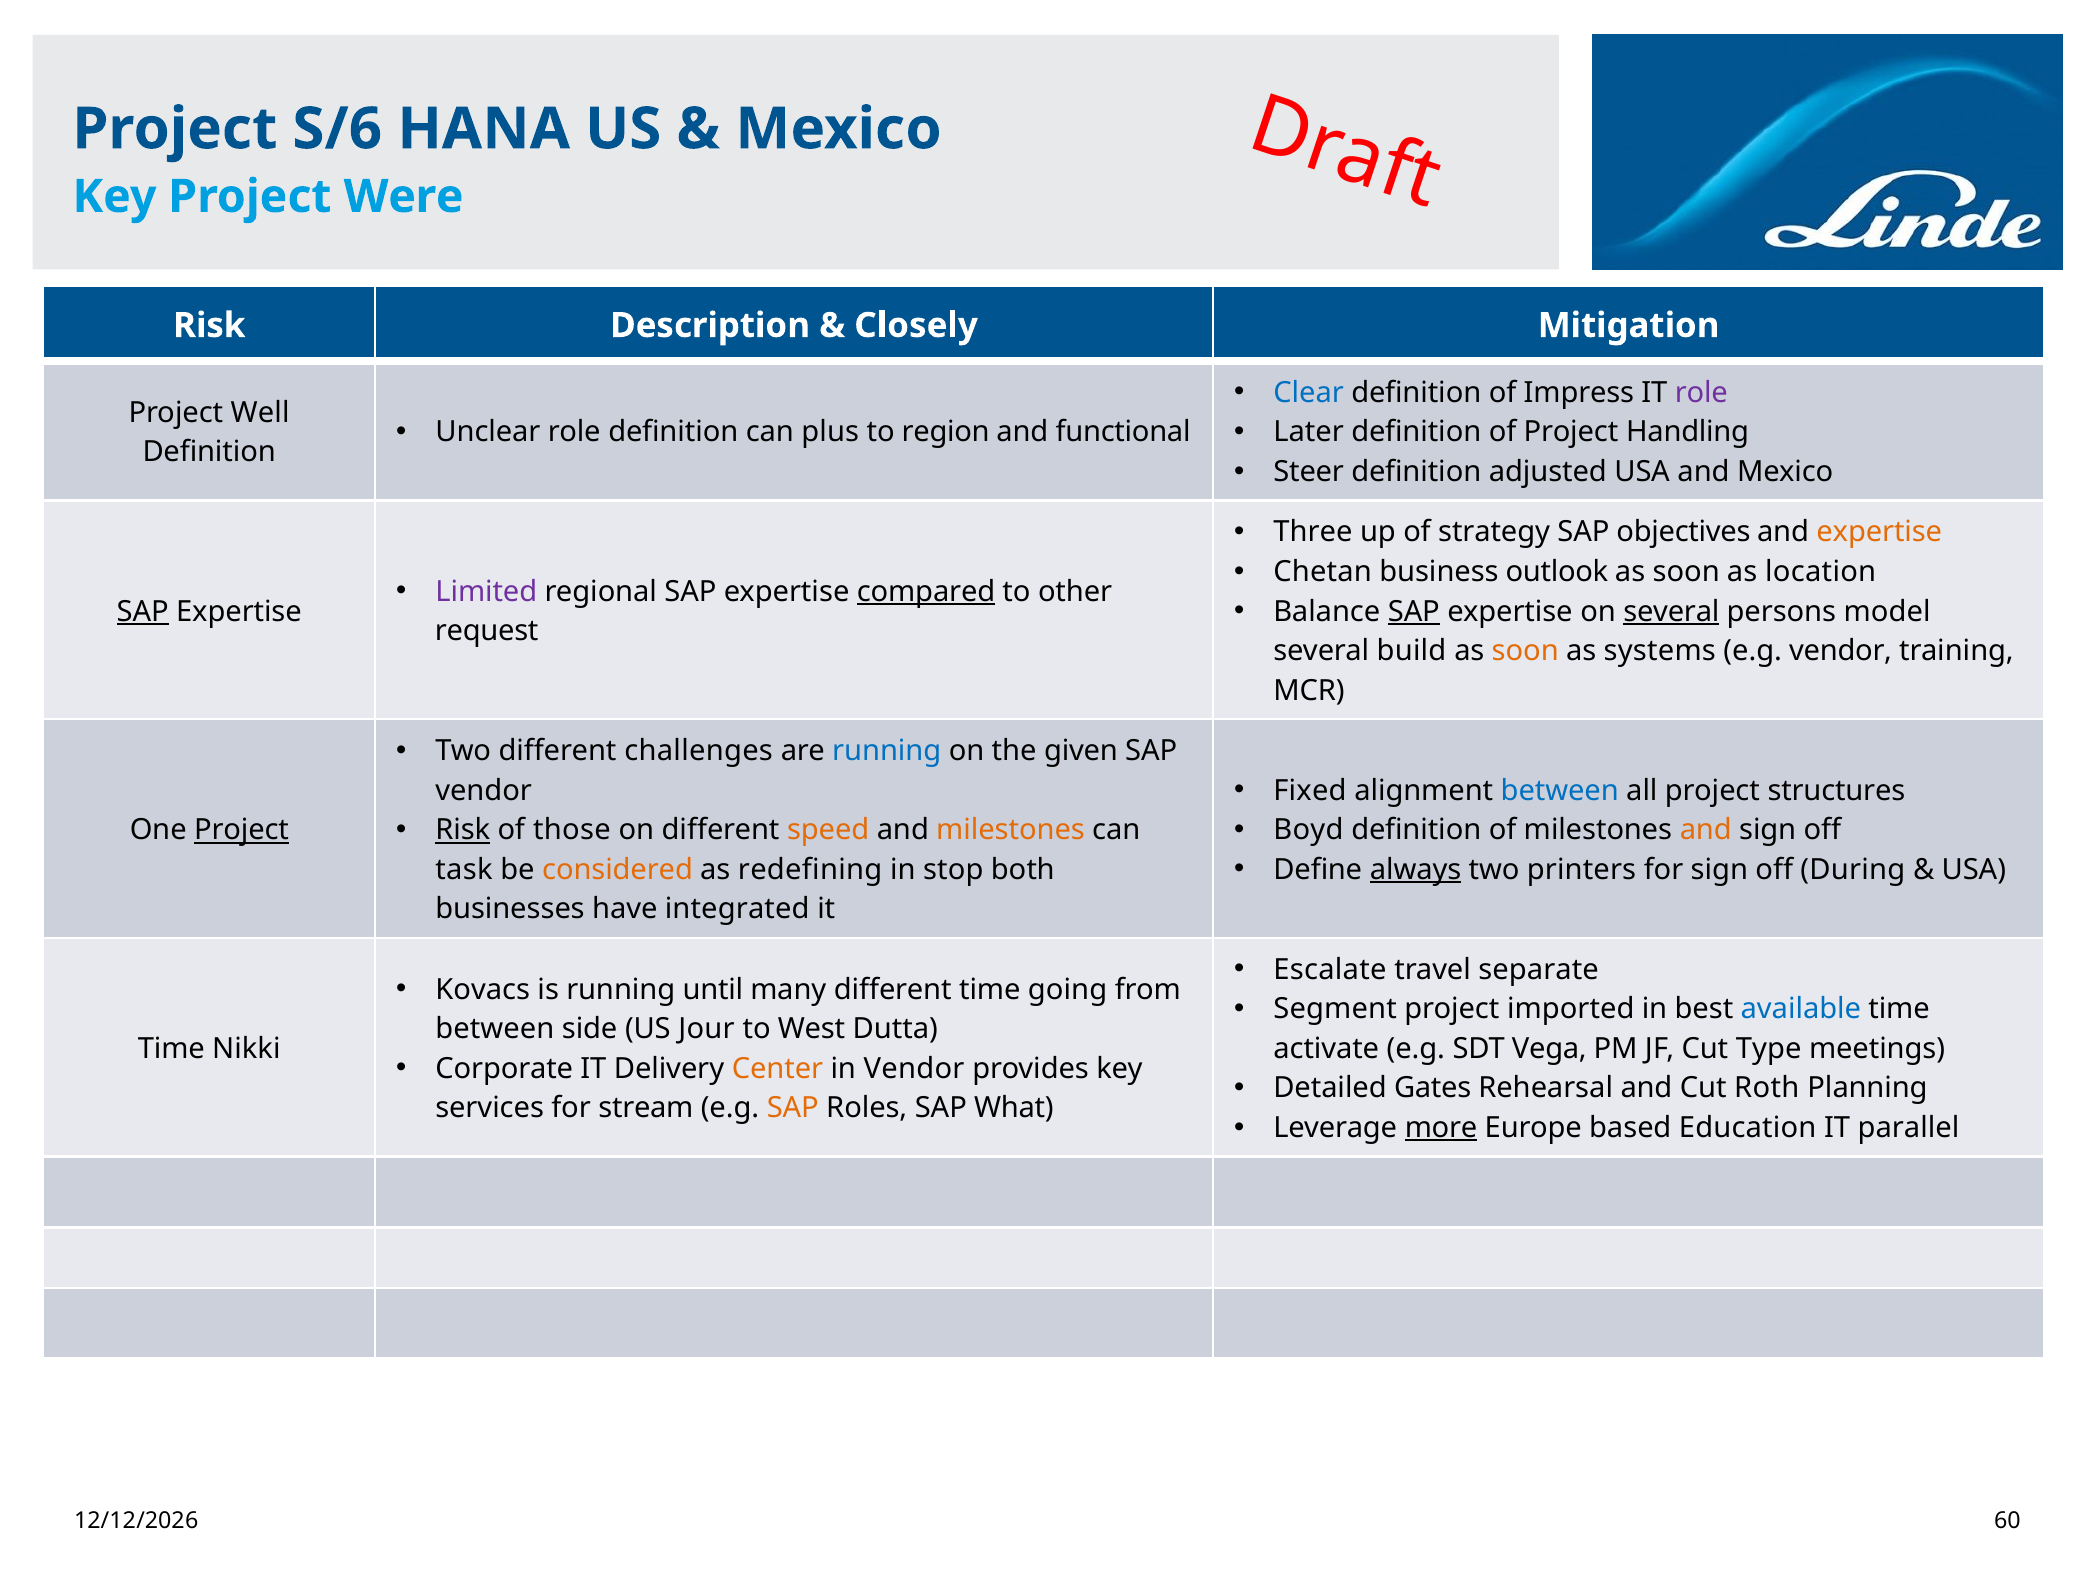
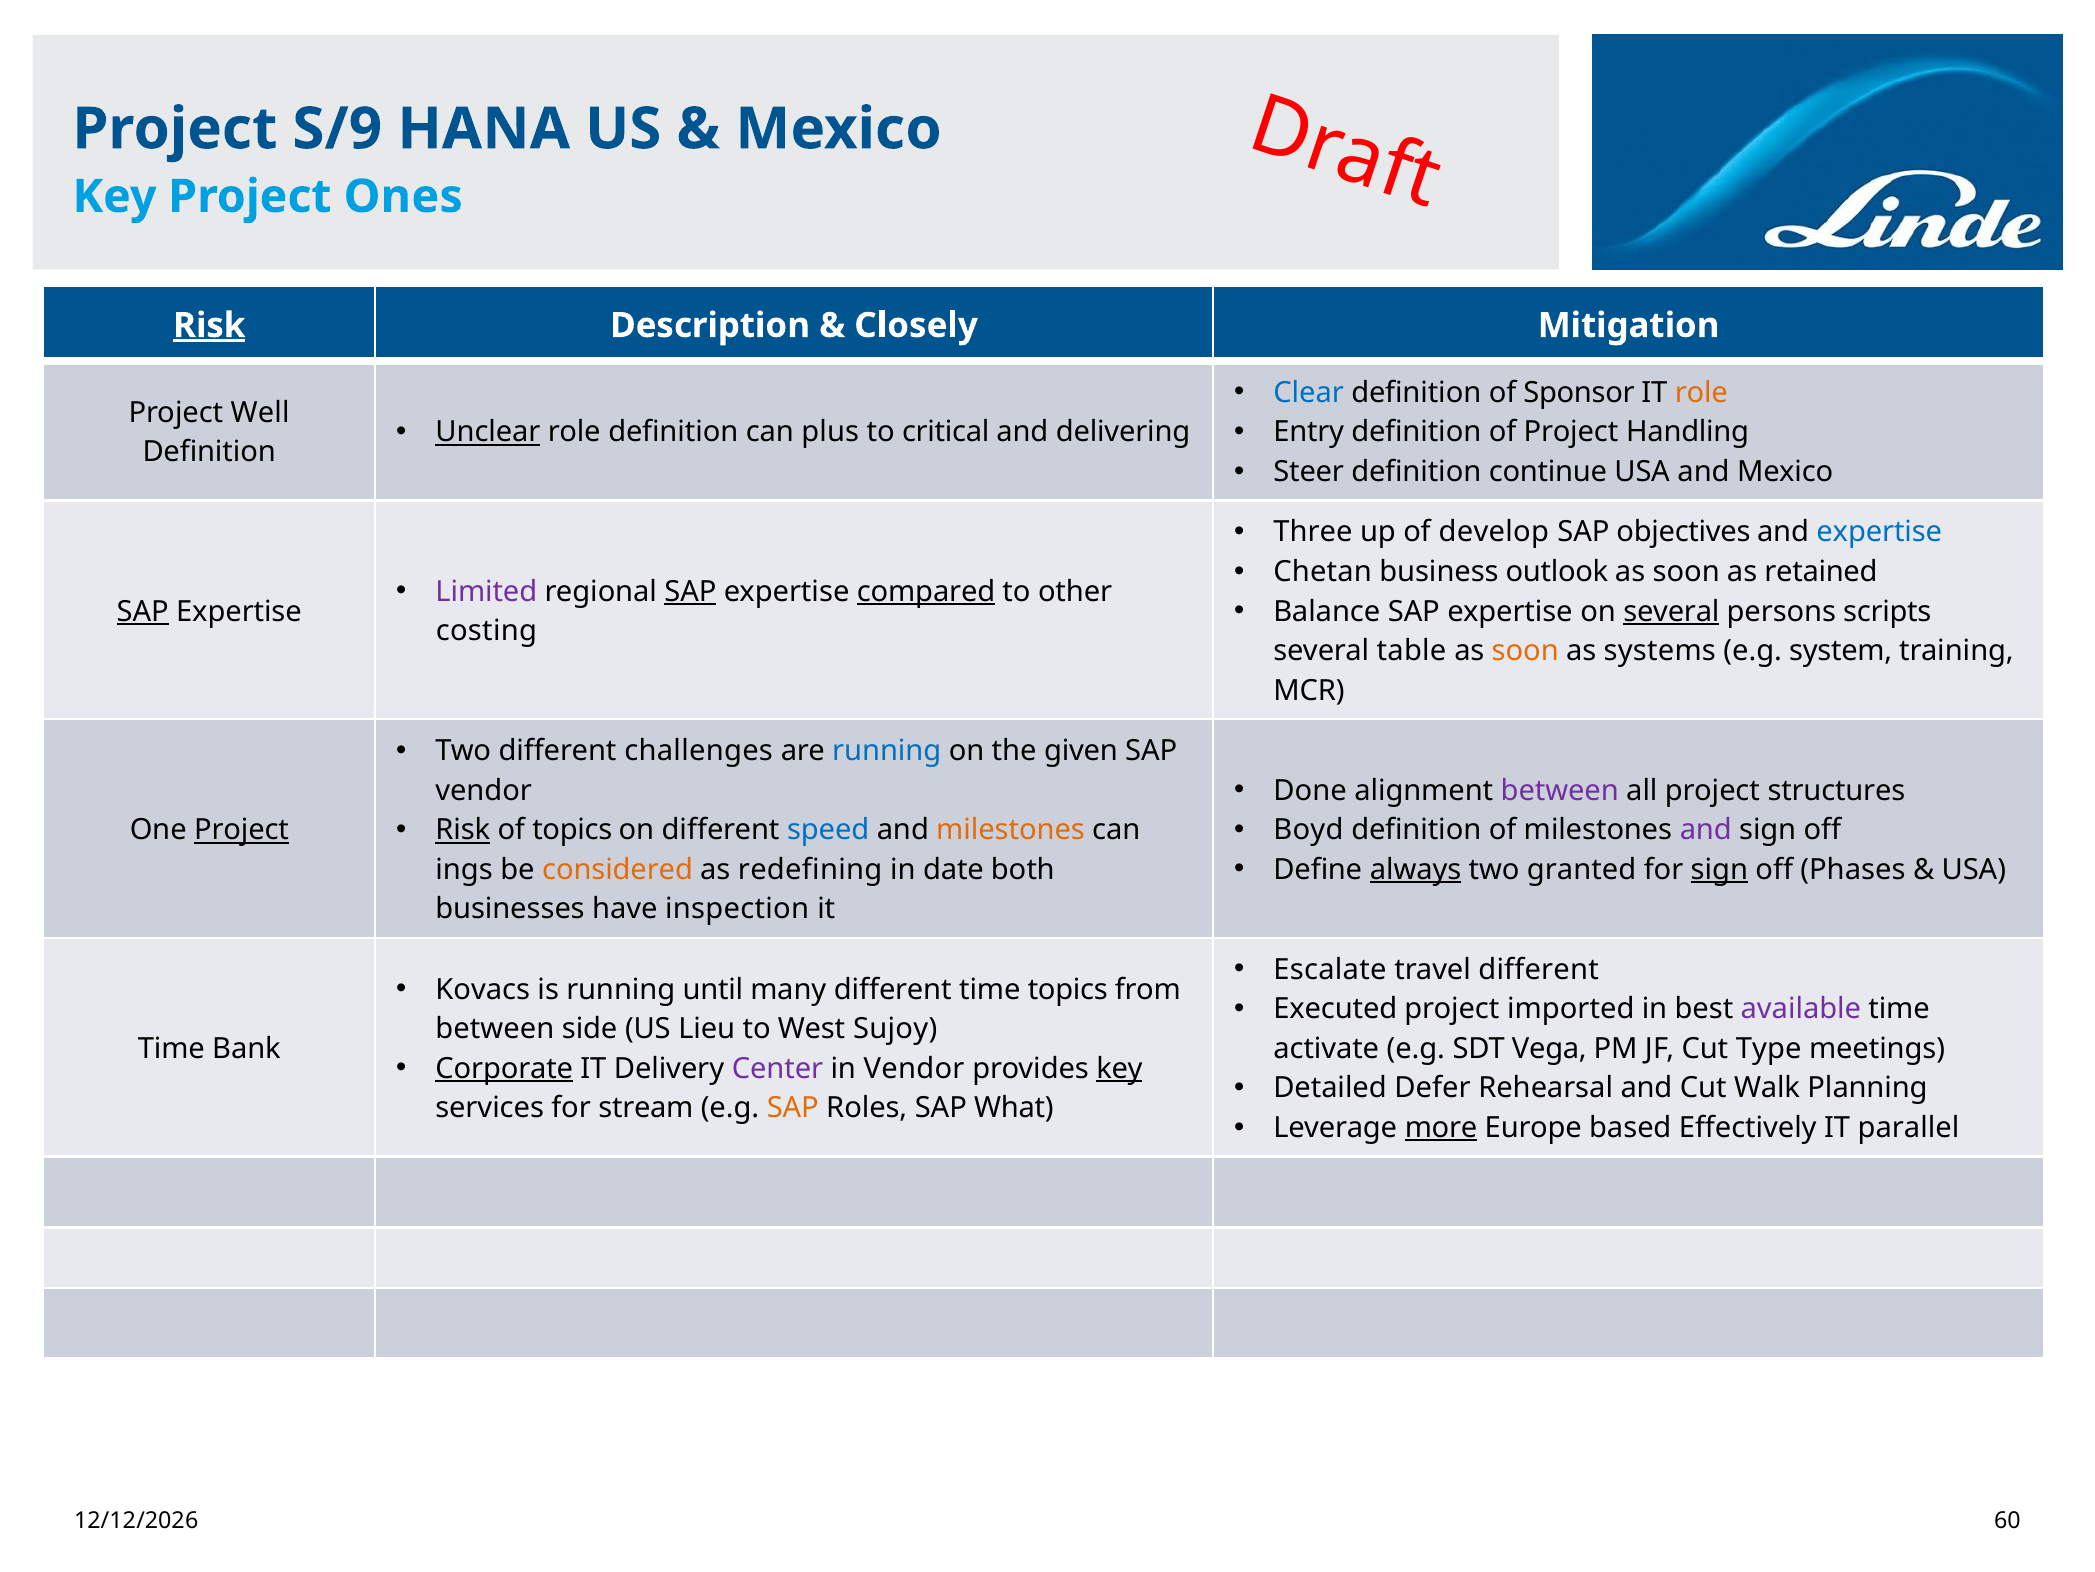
S/6: S/6 -> S/9
Were: Were -> Ones
Risk at (209, 325) underline: none -> present
Impress: Impress -> Sponsor
role at (1701, 393) colour: purple -> orange
Unclear underline: none -> present
region: region -> critical
functional: functional -> delivering
Later: Later -> Entry
adjusted: adjusted -> continue
strategy: strategy -> develop
expertise at (1879, 532) colour: orange -> blue
location: location -> retained
SAP at (690, 591) underline: none -> present
SAP at (1414, 611) underline: present -> none
model: model -> scripts
request: request -> costing
build: build -> table
e.g vendor: vendor -> system
Fixed: Fixed -> Done
between at (1560, 790) colour: blue -> purple
of those: those -> topics
speed colour: orange -> blue
and at (1706, 830) colour: orange -> purple
printers: printers -> granted
sign at (1719, 869) underline: none -> present
During: During -> Phases
task: task -> ings
stop: stop -> date
integrated: integrated -> inspection
travel separate: separate -> different
time going: going -> topics
Segment: Segment -> Executed
available colour: blue -> purple
Jour: Jour -> Lieu
Dutta: Dutta -> Sujoy
Nikki: Nikki -> Bank
Corporate underline: none -> present
Center colour: orange -> purple
key at (1119, 1068) underline: none -> present
Gates: Gates -> Defer
Roth: Roth -> Walk
Education: Education -> Effectively
